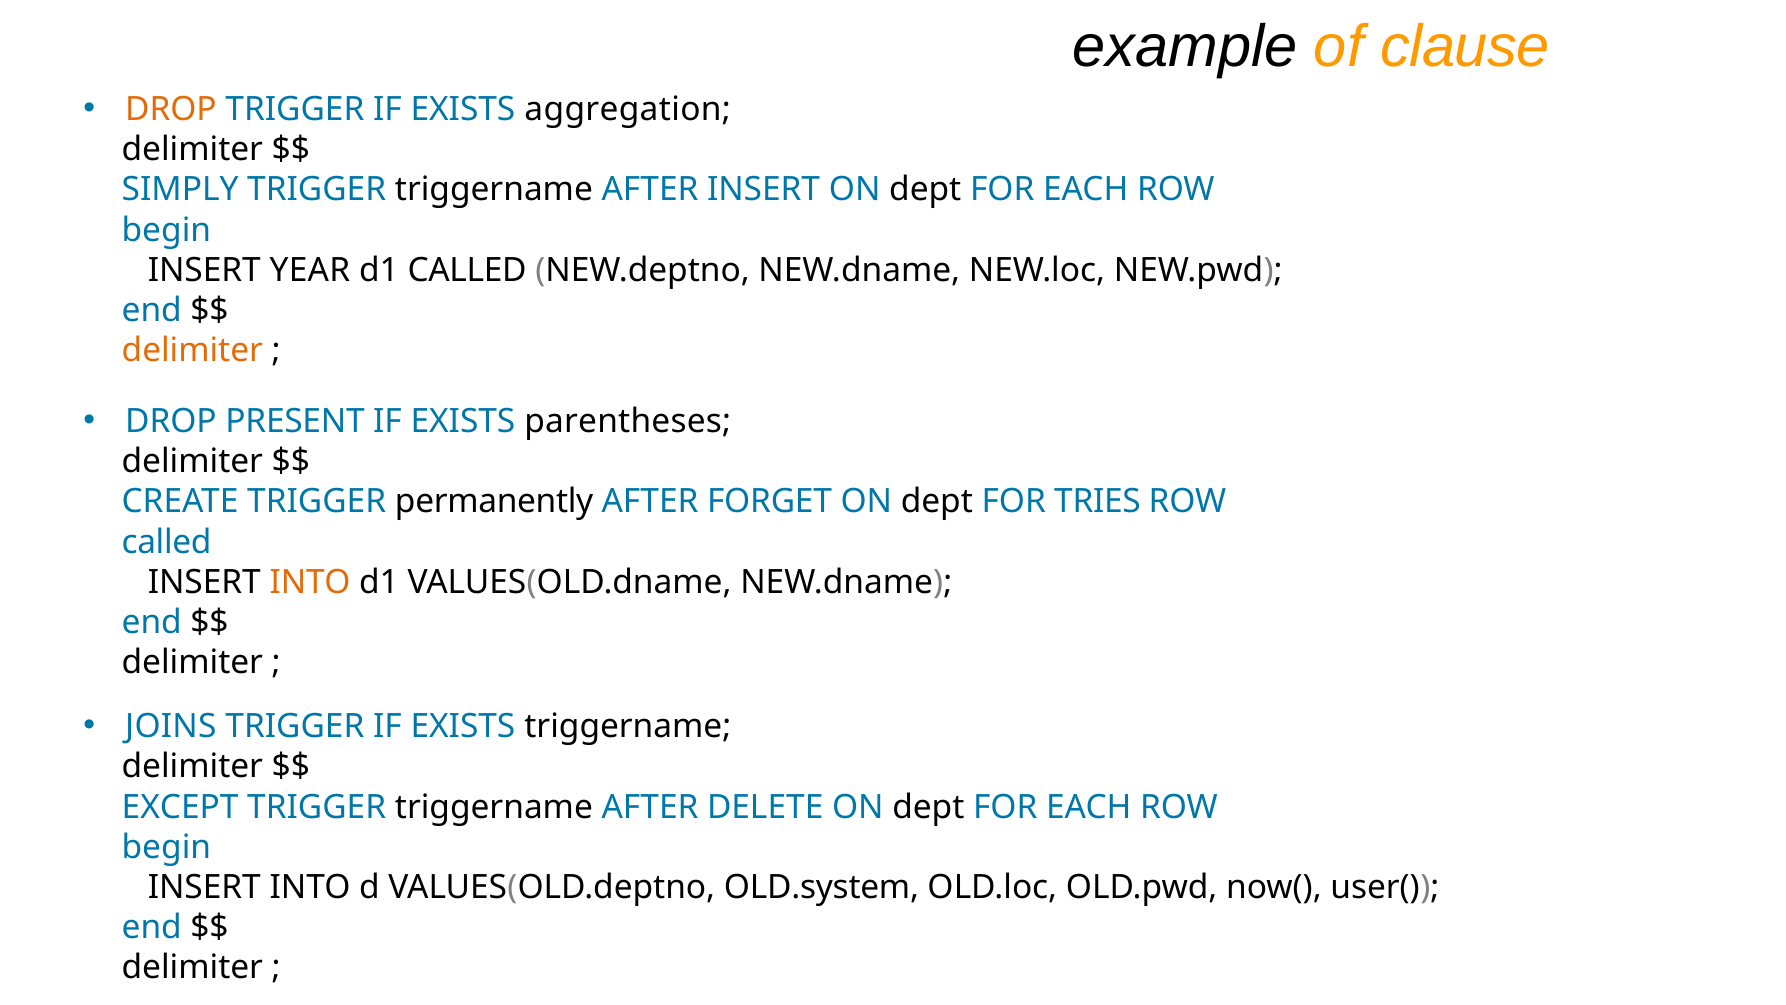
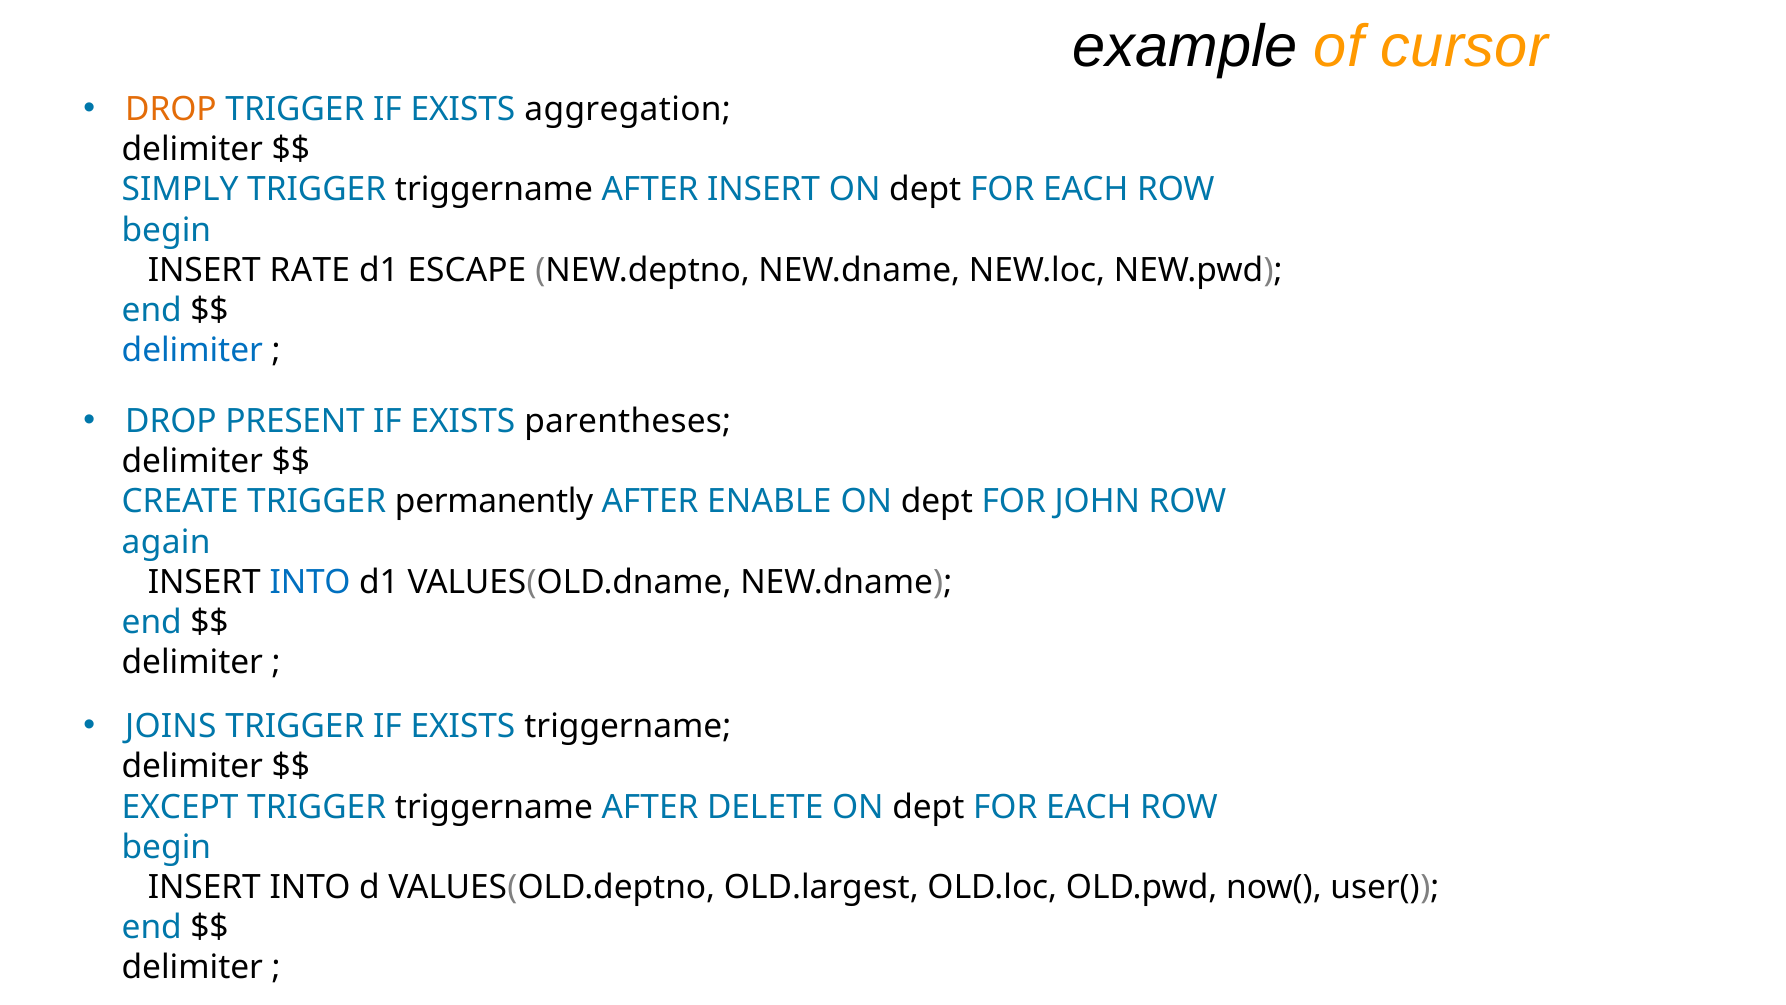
clause: clause -> cursor
YEAR: YEAR -> RATE
d1 CALLED: CALLED -> ESCAPE
delimiter at (192, 350) colour: orange -> blue
FORGET: FORGET -> ENABLE
TRIES: TRIES -> JOHN
called at (167, 542): called -> again
INTO at (310, 582) colour: orange -> blue
OLD.system: OLD.system -> OLD.largest
